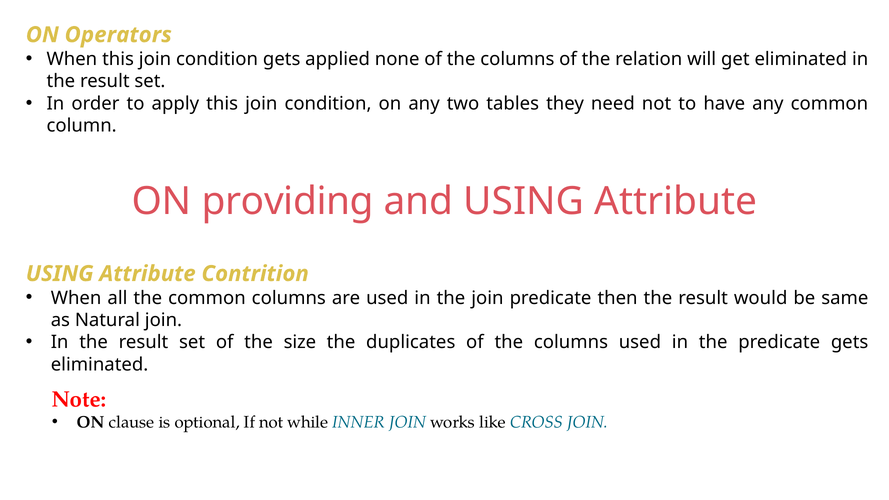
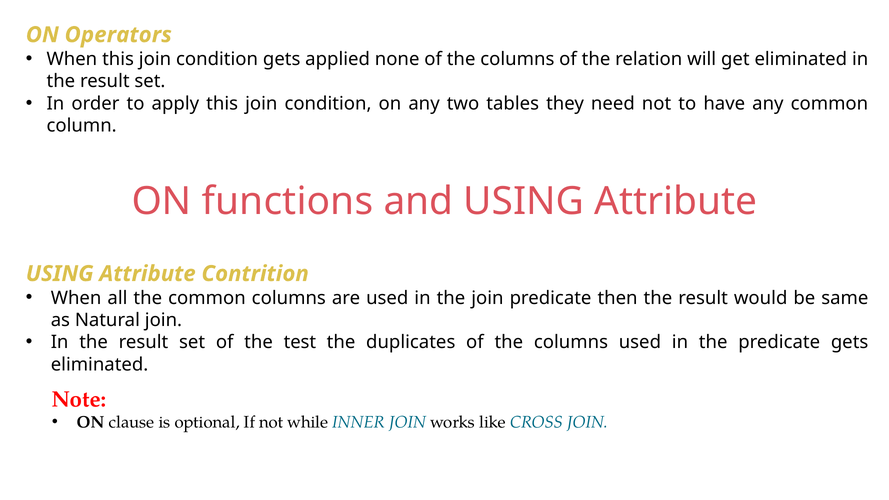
providing: providing -> functions
size: size -> test
